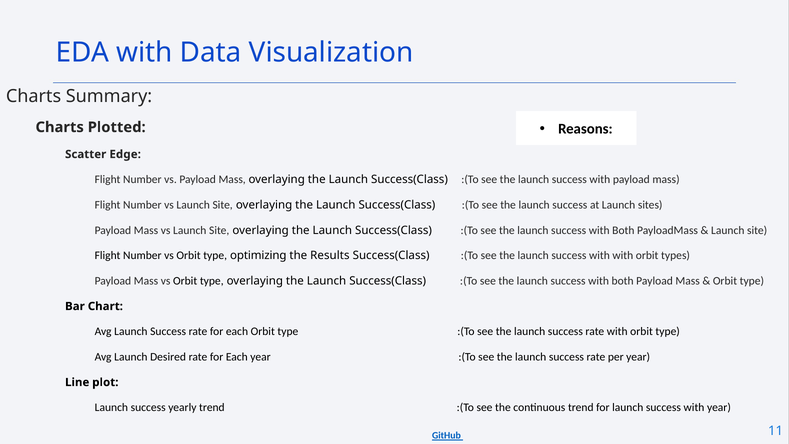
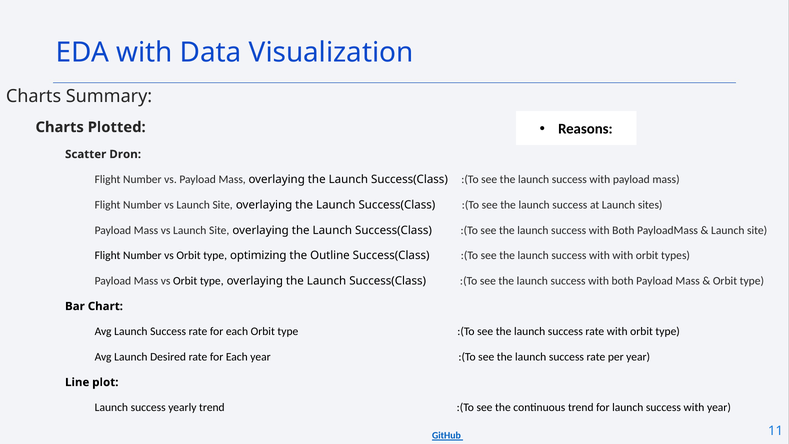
Edge: Edge -> Dron
Results: Results -> Outline
